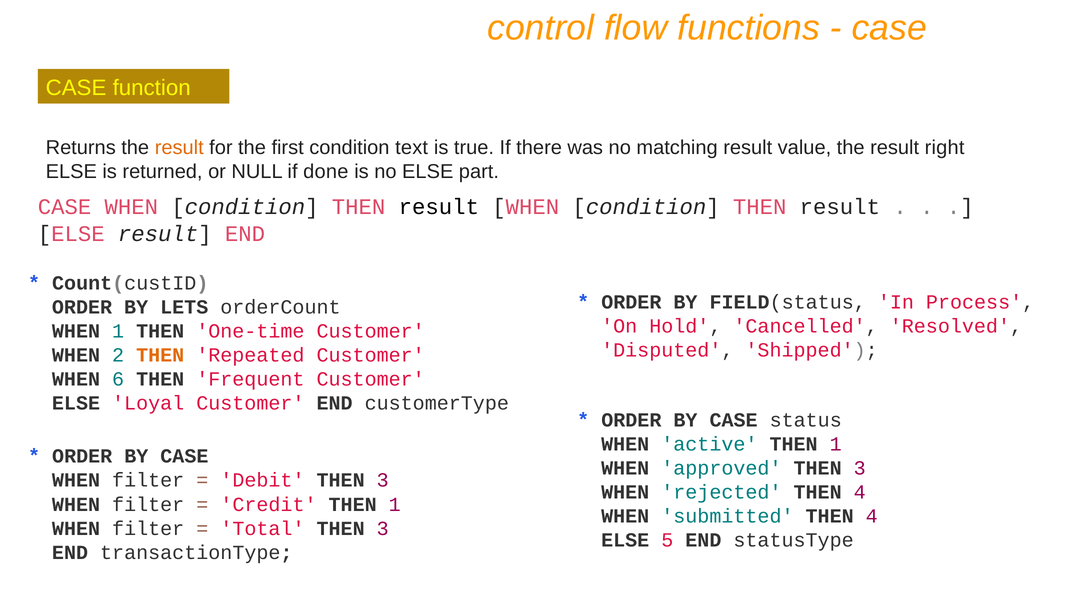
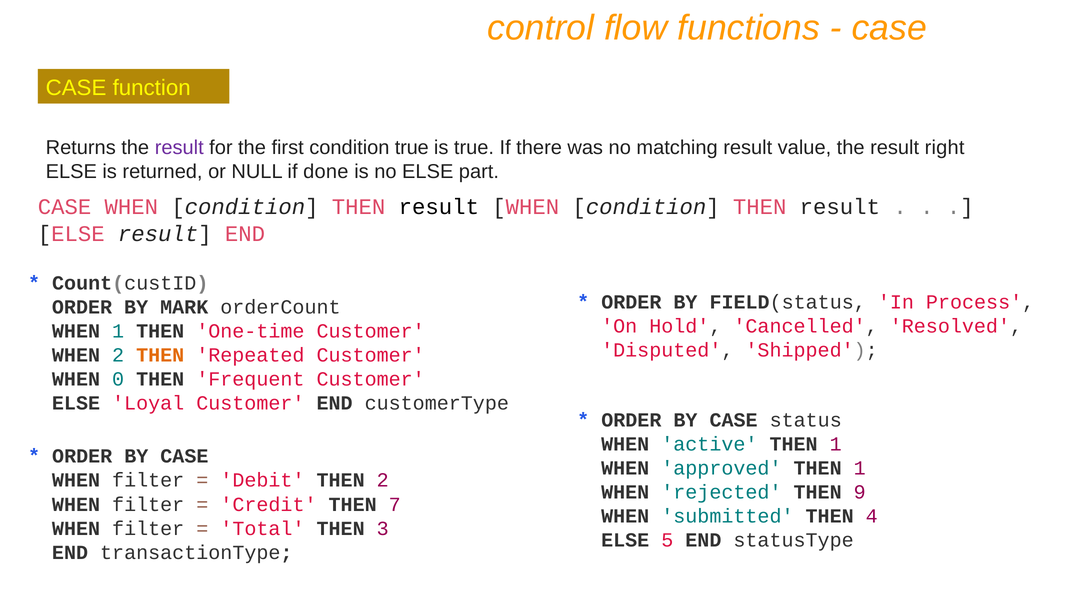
result at (179, 148) colour: orange -> purple
condition text: text -> true
LETS: LETS -> MARK
6: 6 -> 0
approved THEN 3: 3 -> 1
Debit THEN 3: 3 -> 2
rejected THEN 4: 4 -> 9
Credit THEN 1: 1 -> 7
